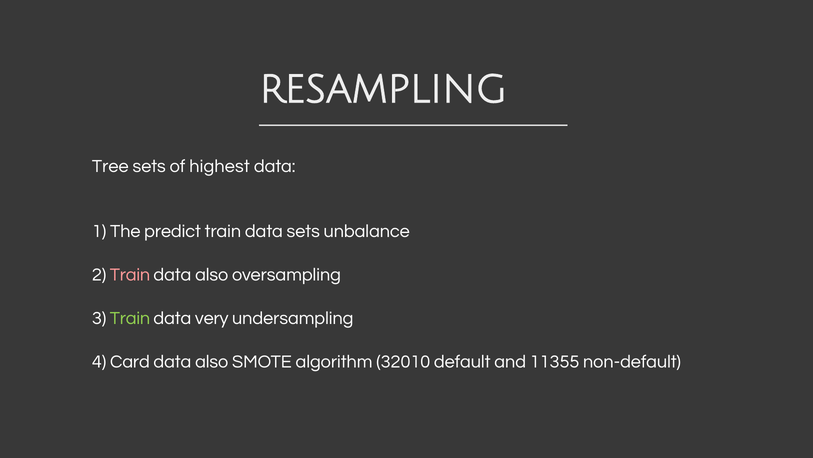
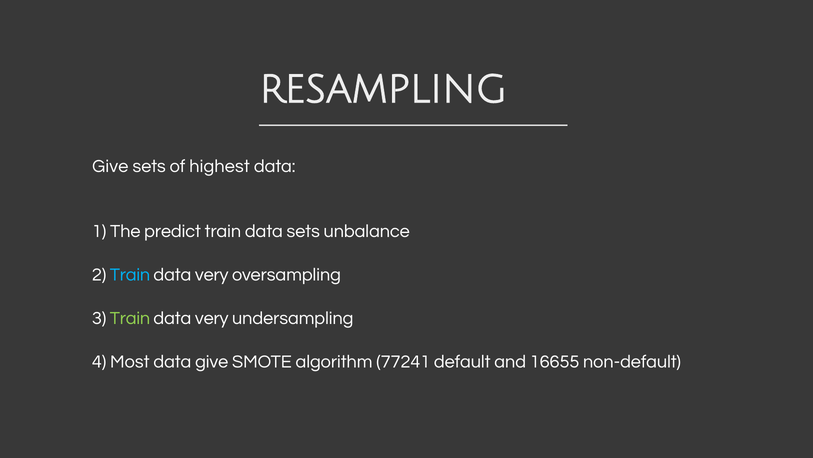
Tree at (110, 166): Tree -> Give
Train at (130, 274) colour: pink -> light blue
also at (212, 274): also -> very
Card: Card -> Most
also at (212, 361): also -> give
32010: 32010 -> 77241
11355: 11355 -> 16655
